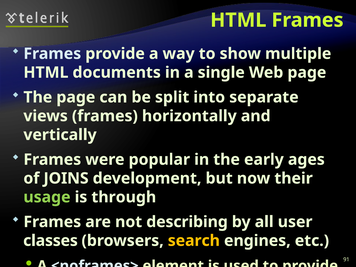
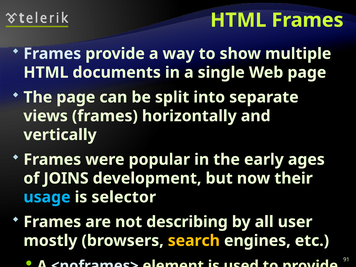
usage colour: light green -> light blue
through: through -> selector
classes: classes -> mostly
